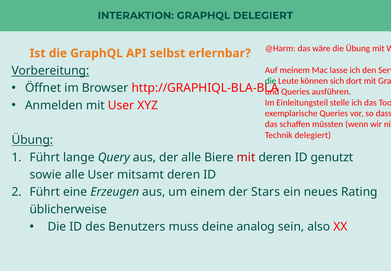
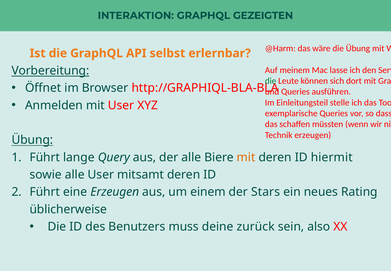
GRAPHQL DELEGIERT: DELEGIERT -> GEZEIGTEN
Technik delegiert: delegiert -> erzeugen
mit at (246, 157) colour: red -> orange
genutzt: genutzt -> hiermit
analog: analog -> zurück
